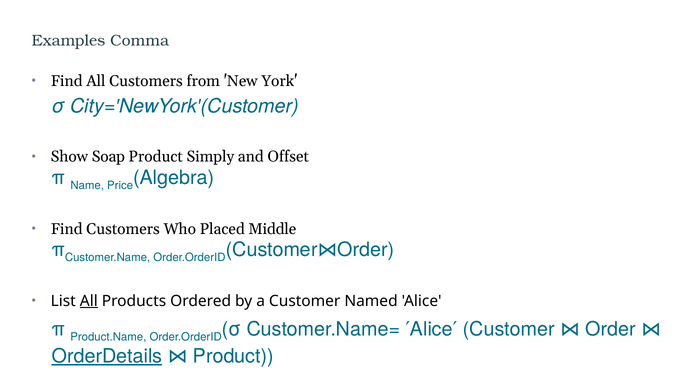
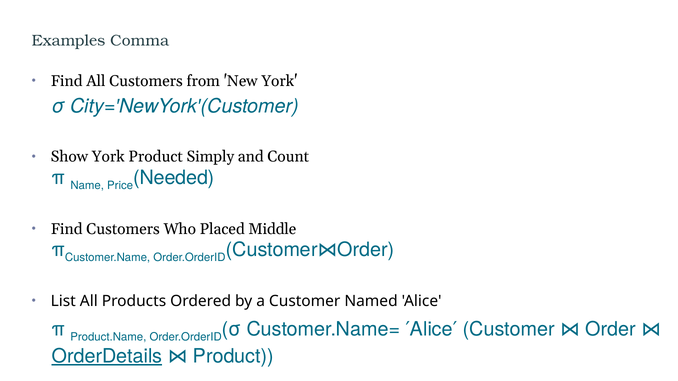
Show Soap: Soap -> York
Offset: Offset -> Count
Algebra: Algebra -> Needed
All at (89, 301) underline: present -> none
